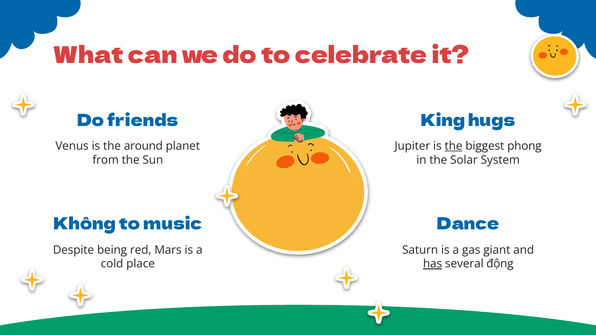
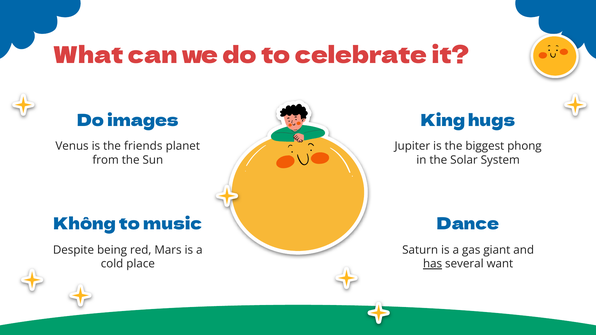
friends: friends -> images
around: around -> friends
the at (454, 146) underline: present -> none
động: động -> want
